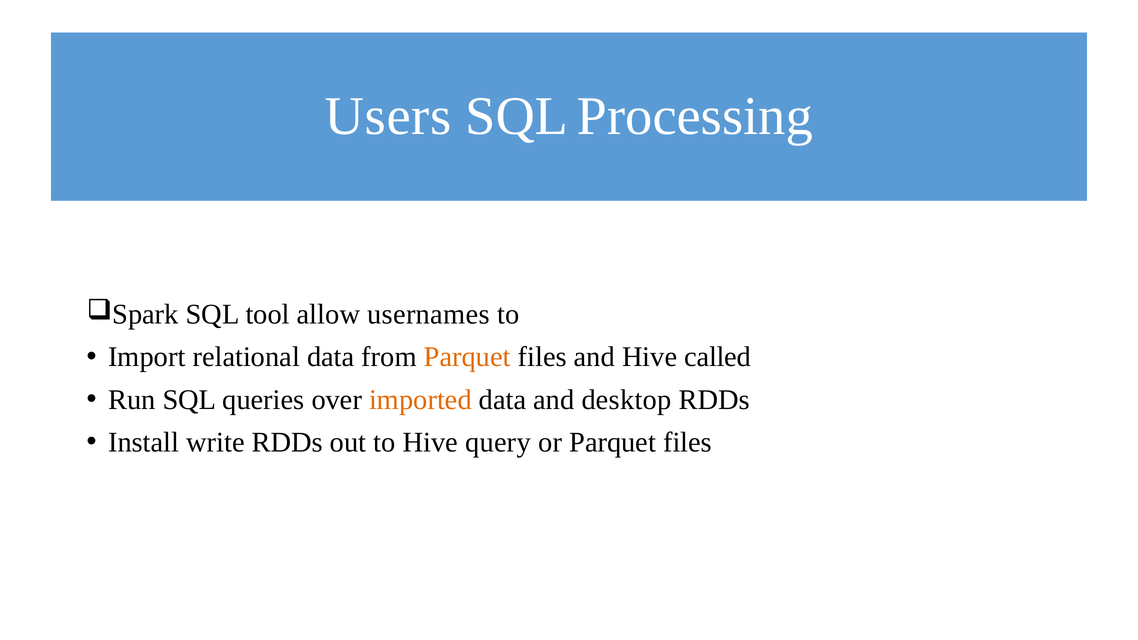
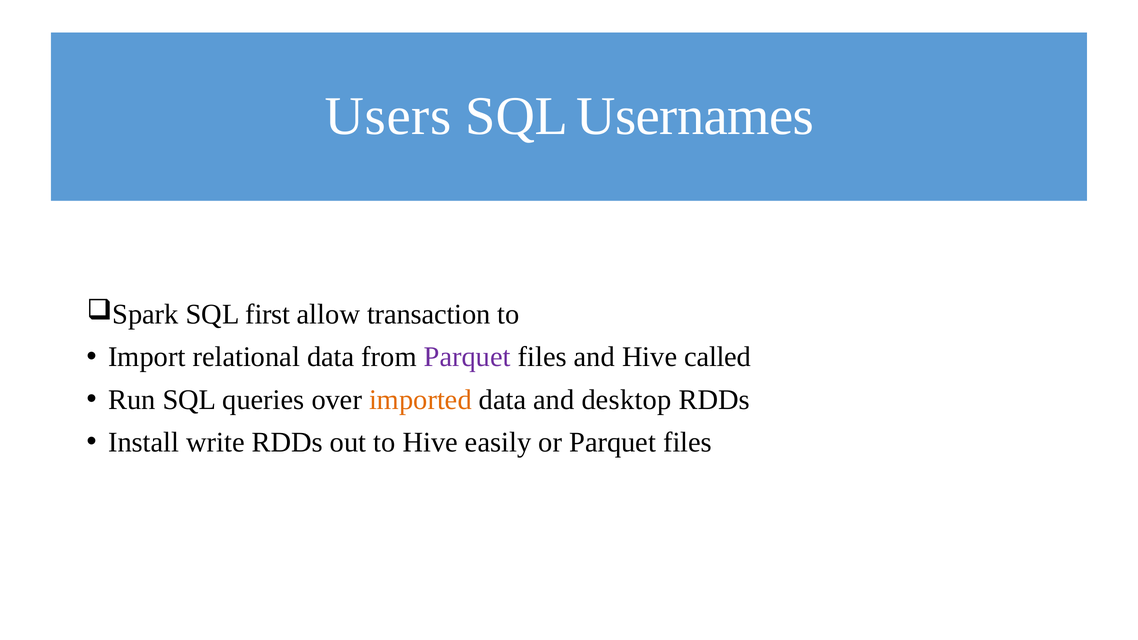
Processing: Processing -> Usernames
tool: tool -> first
usernames: usernames -> transaction
Parquet at (467, 357) colour: orange -> purple
query: query -> easily
